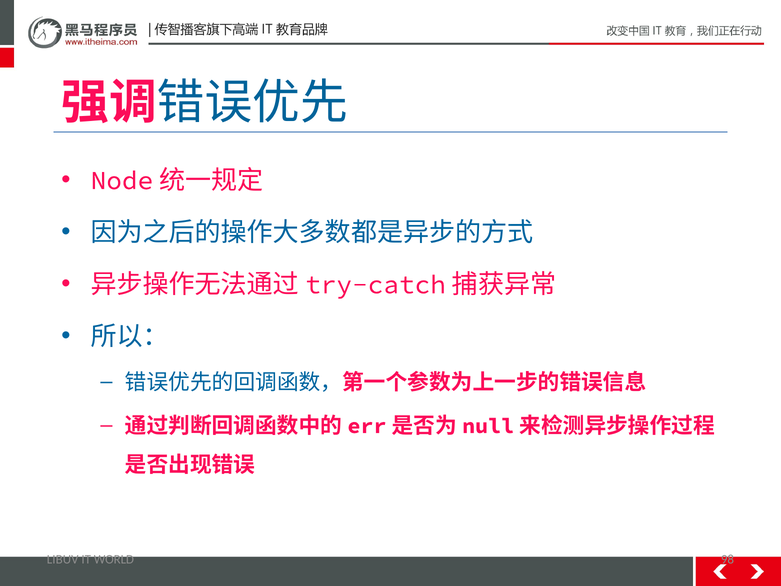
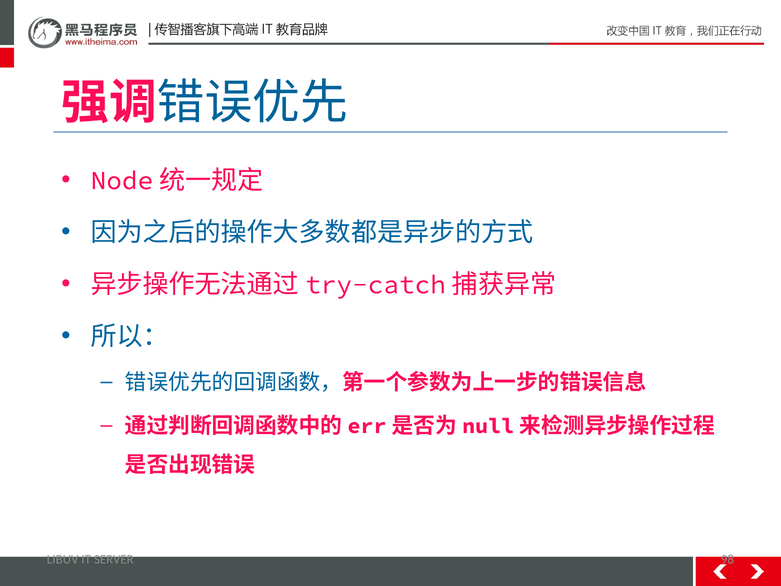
WORLD: WORLD -> SERVER
